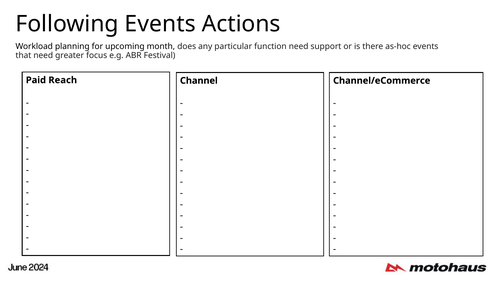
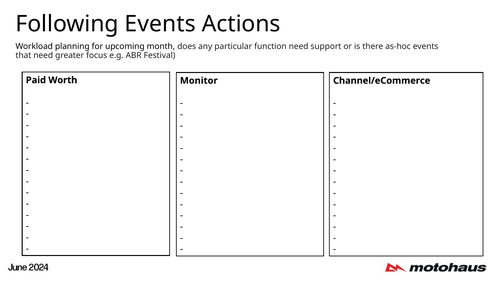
Reach: Reach -> Worth
Channel: Channel -> Monitor
